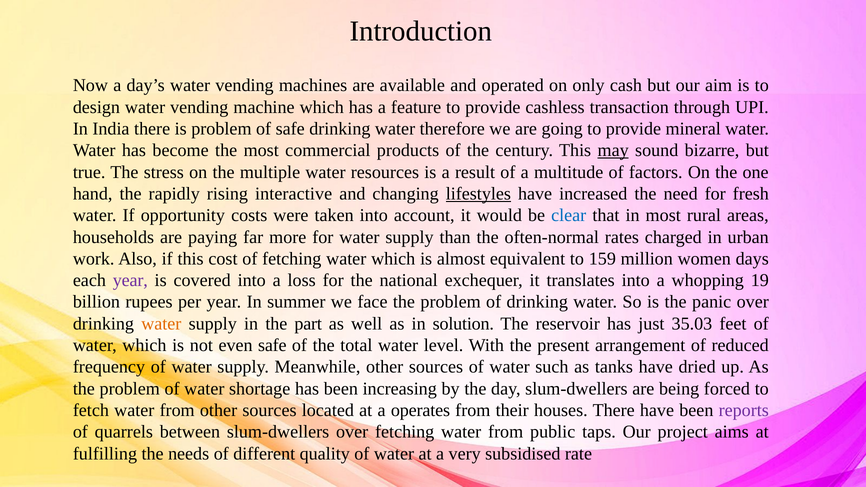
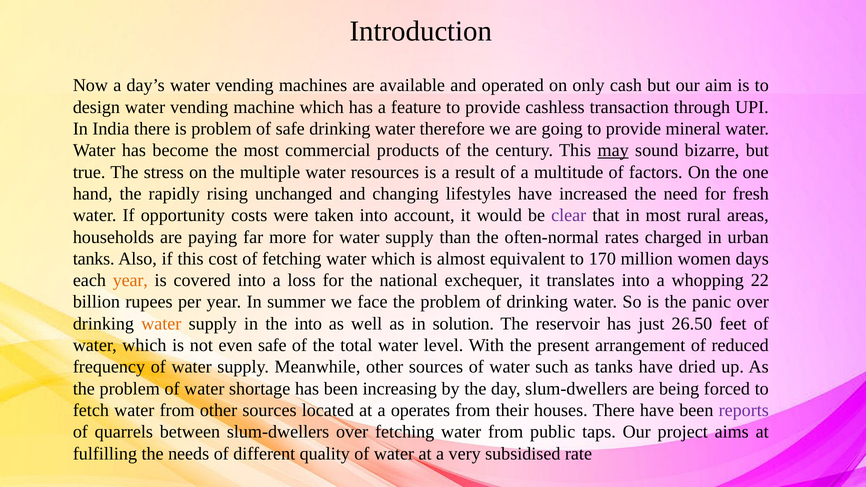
interactive: interactive -> unchanged
lifestyles underline: present -> none
clear colour: blue -> purple
work at (94, 259): work -> tanks
159: 159 -> 170
year at (130, 280) colour: purple -> orange
19: 19 -> 22
the part: part -> into
35.03: 35.03 -> 26.50
